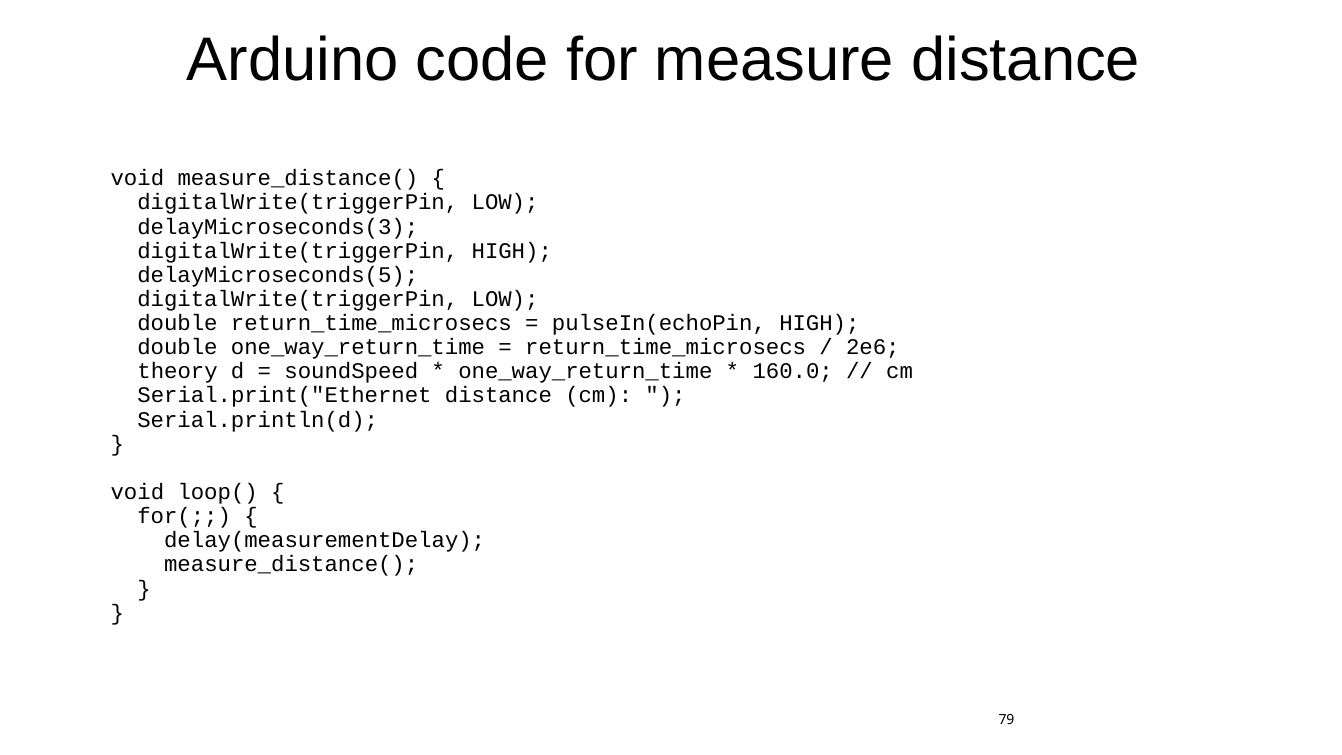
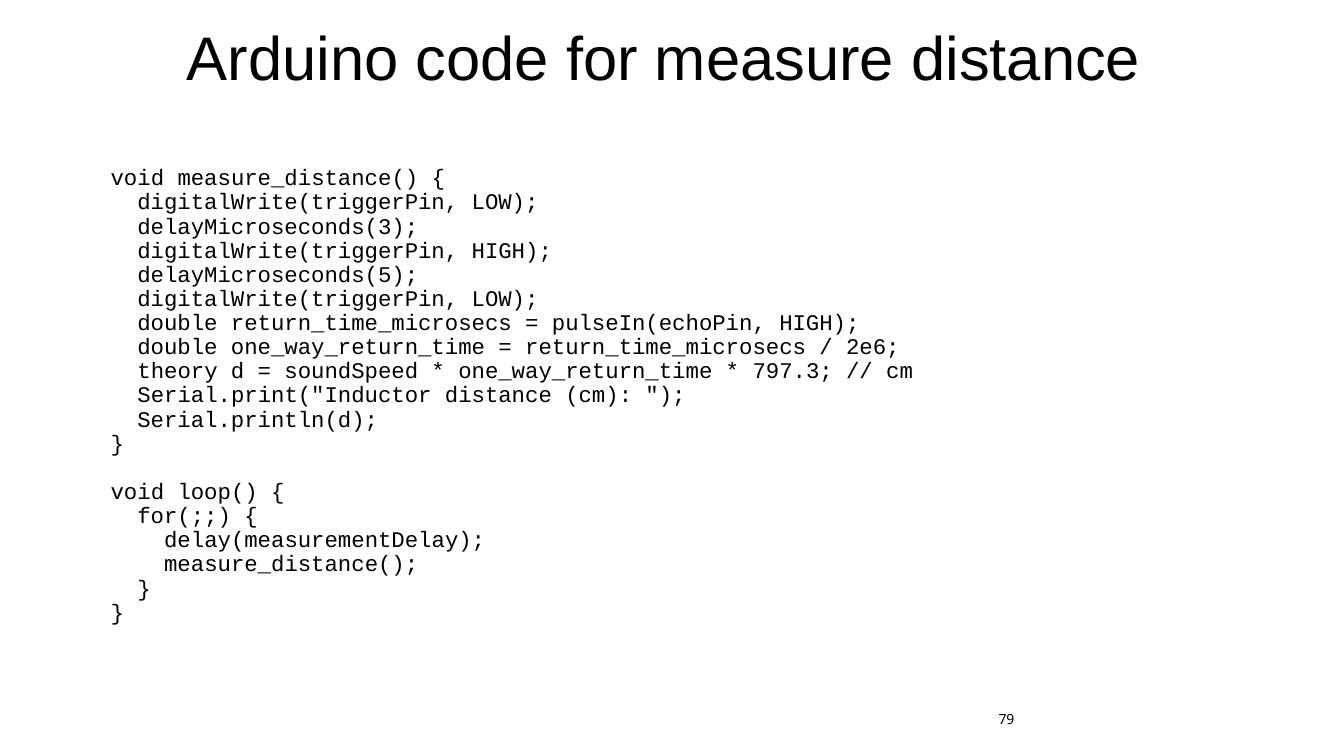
160.0: 160.0 -> 797.3
Serial.print("Ethernet: Serial.print("Ethernet -> Serial.print("Inductor
